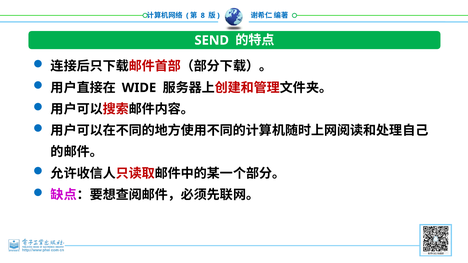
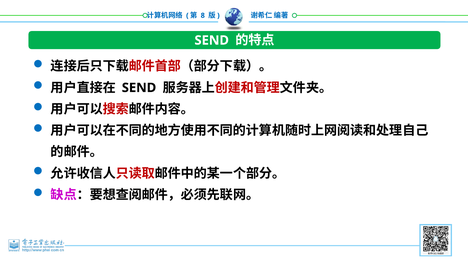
WIDE at (139, 88): WIDE -> SEND
